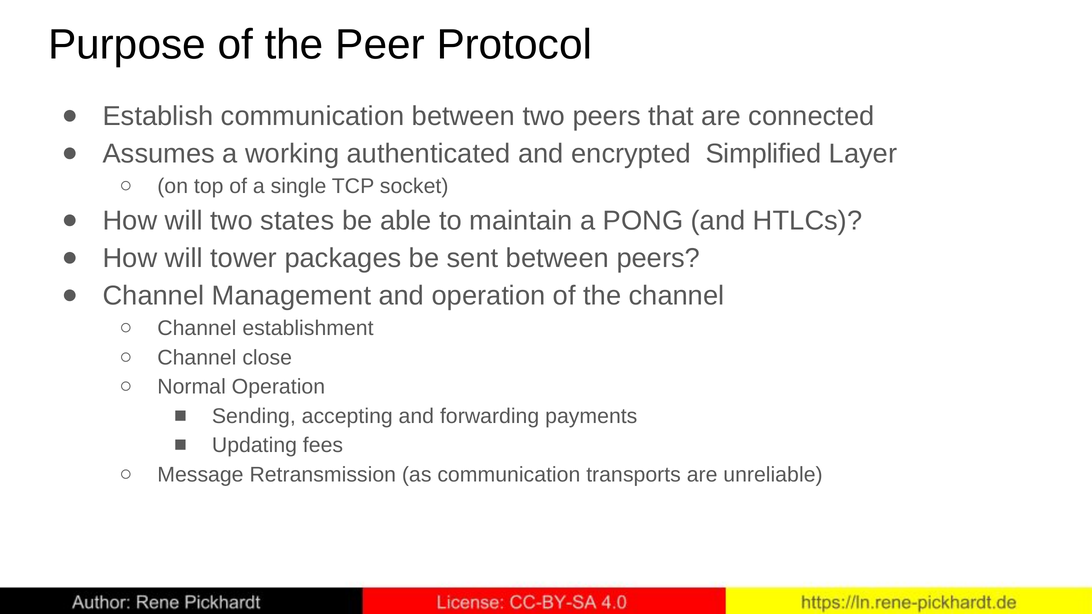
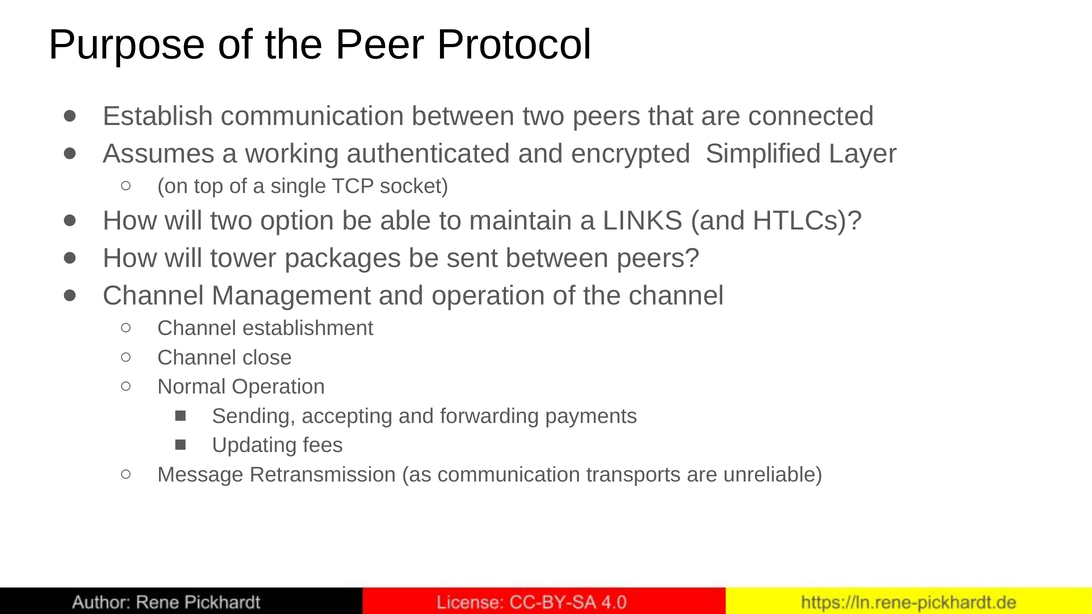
states: states -> option
PONG: PONG -> LINKS
